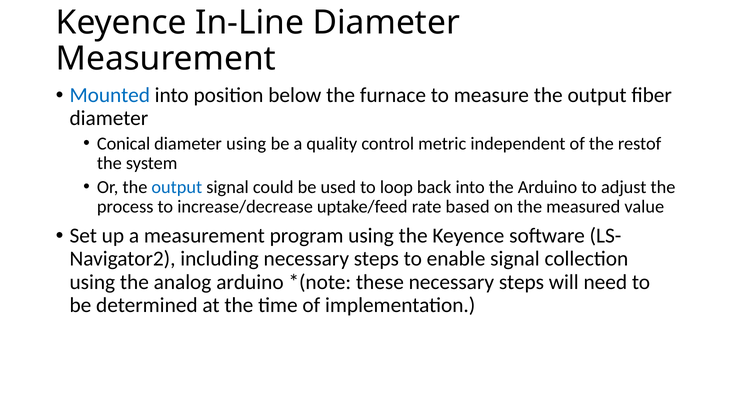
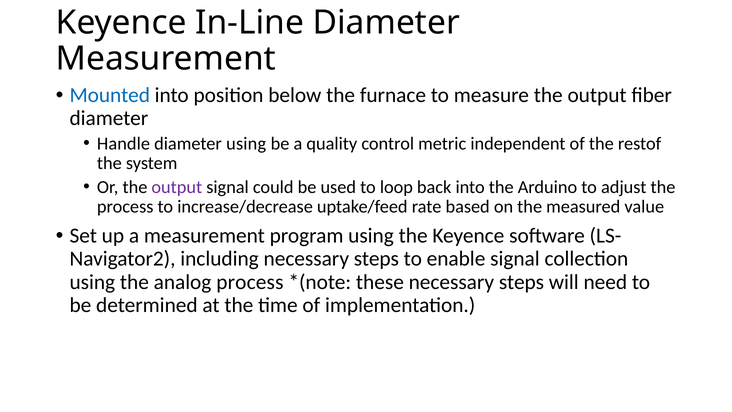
Conical: Conical -> Handle
output at (177, 187) colour: blue -> purple
analog arduino: arduino -> process
